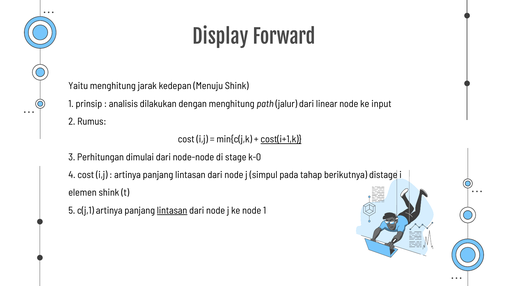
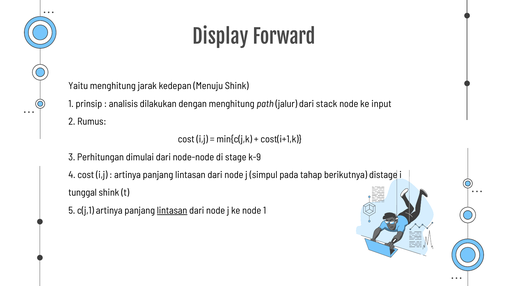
linear: linear -> stack
cost(i+1,k underline: present -> none
k-0: k-0 -> k-9
elemen: elemen -> tunggal
